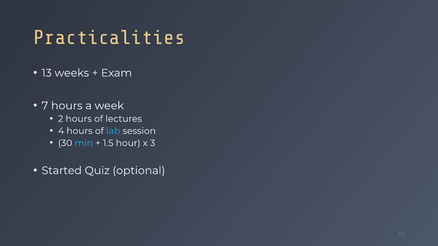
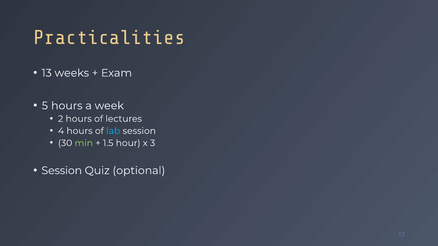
7: 7 -> 5
min colour: light blue -> light green
Started at (62, 171): Started -> Session
